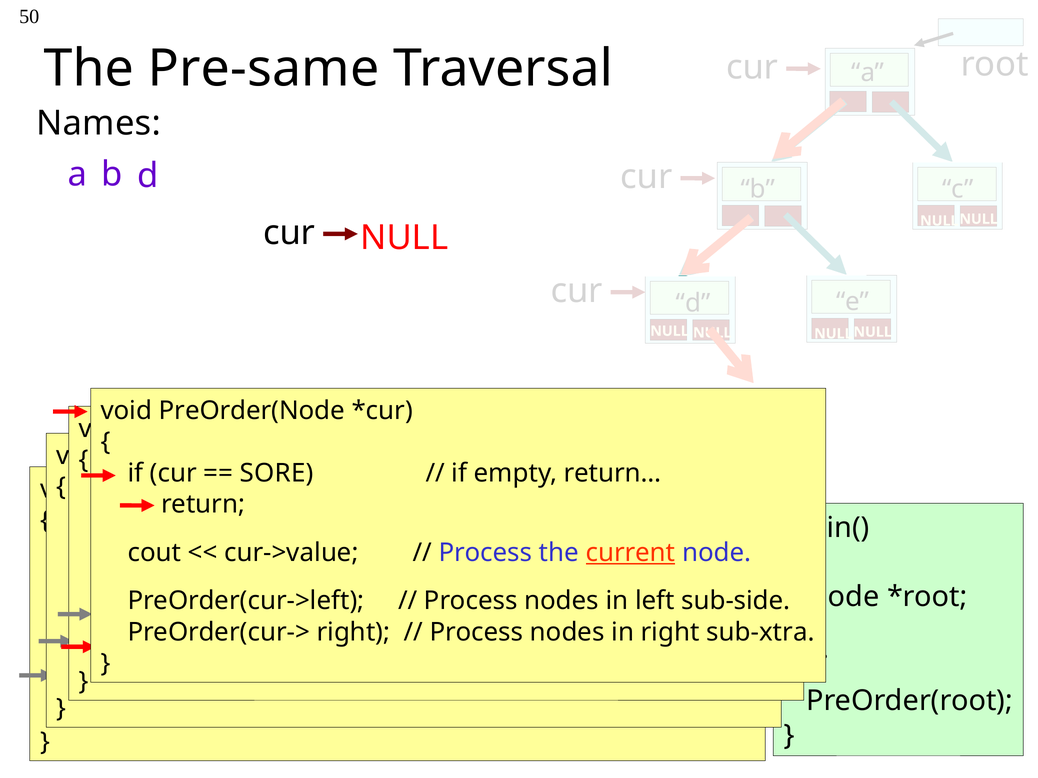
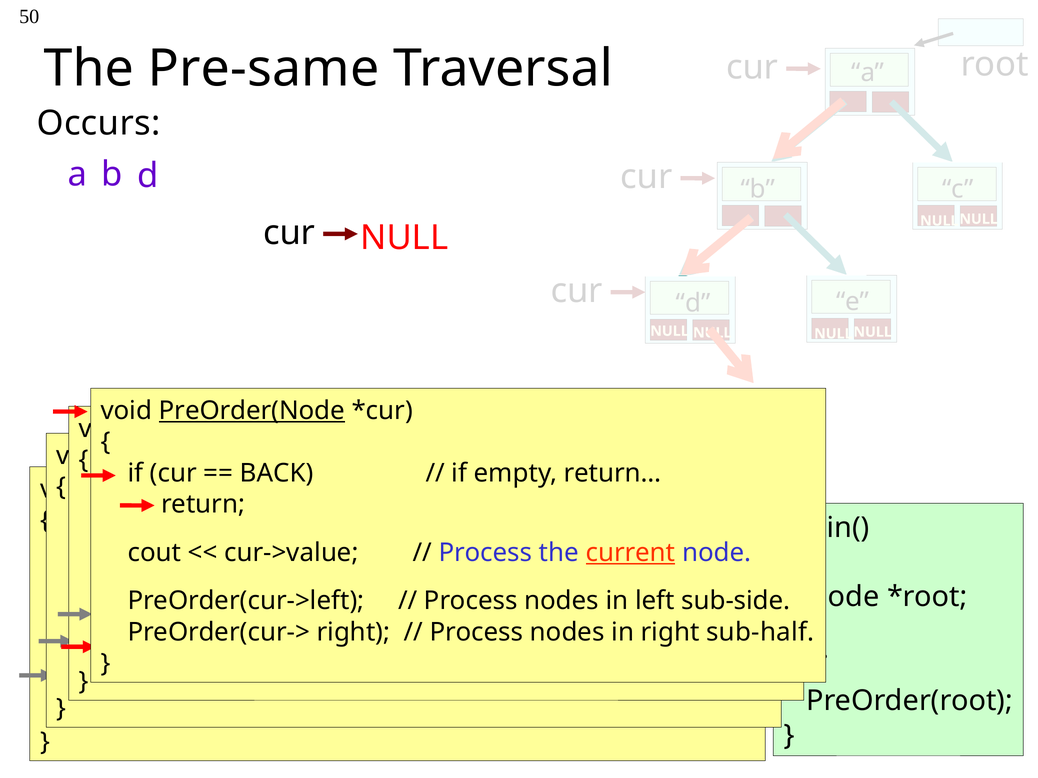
Names: Names -> Occurs
PreOrder(Node at (252, 411) underline: none -> present
SORE: SORE -> BACK
sub-xtra: sub-xtra -> sub-half
